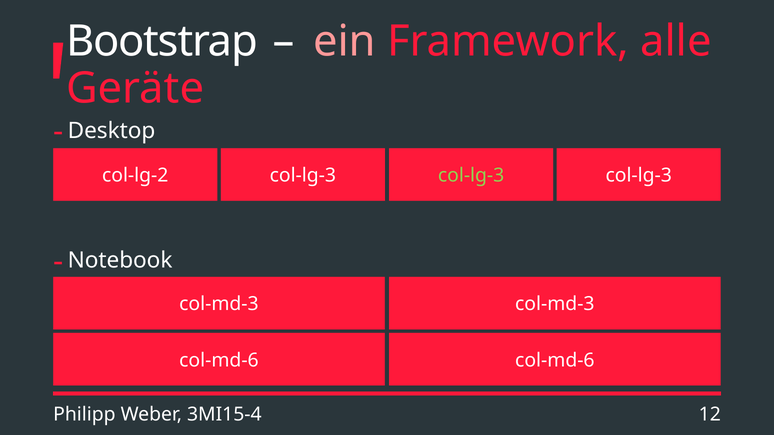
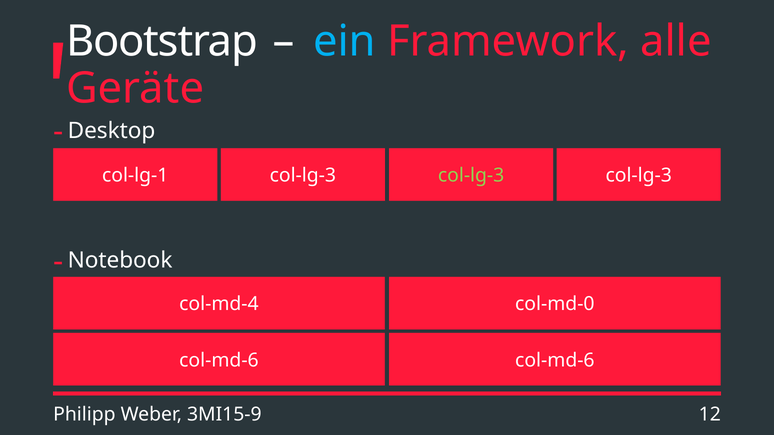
ein colour: pink -> light blue
col-lg-2: col-lg-2 -> col-lg-1
col-md-3 at (219, 304): col-md-3 -> col-md-4
col-md-3 at (555, 304): col-md-3 -> col-md-0
3MI15-4: 3MI15-4 -> 3MI15-9
